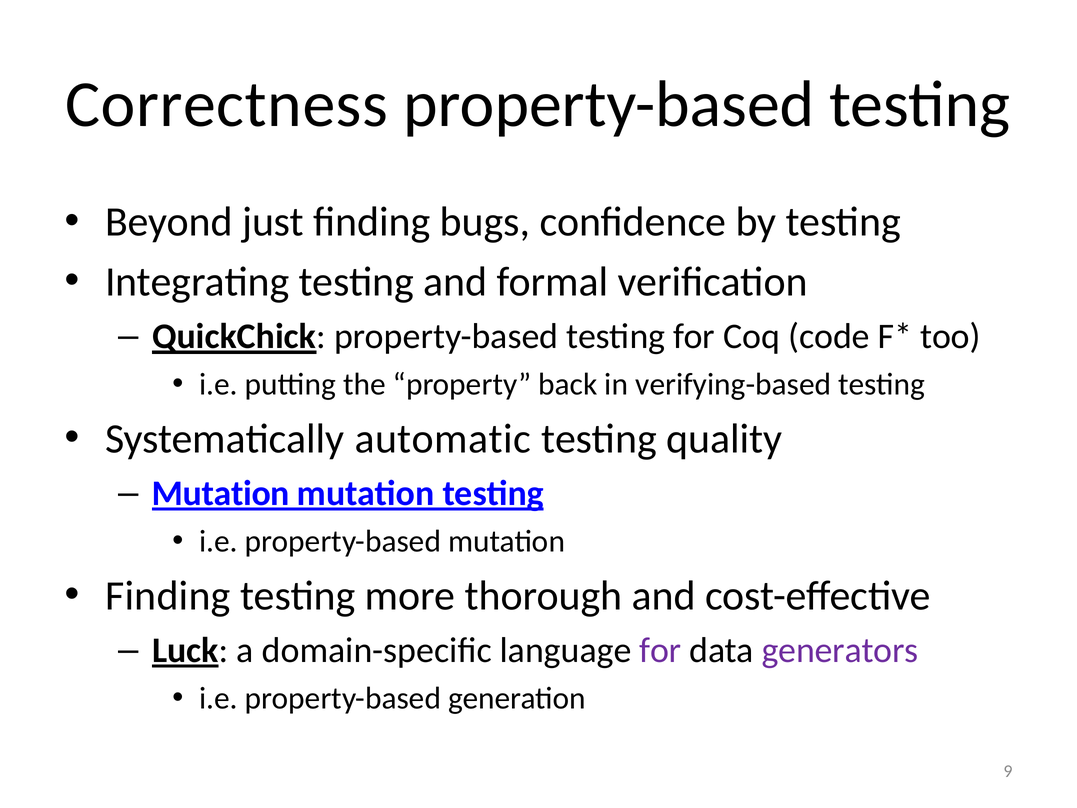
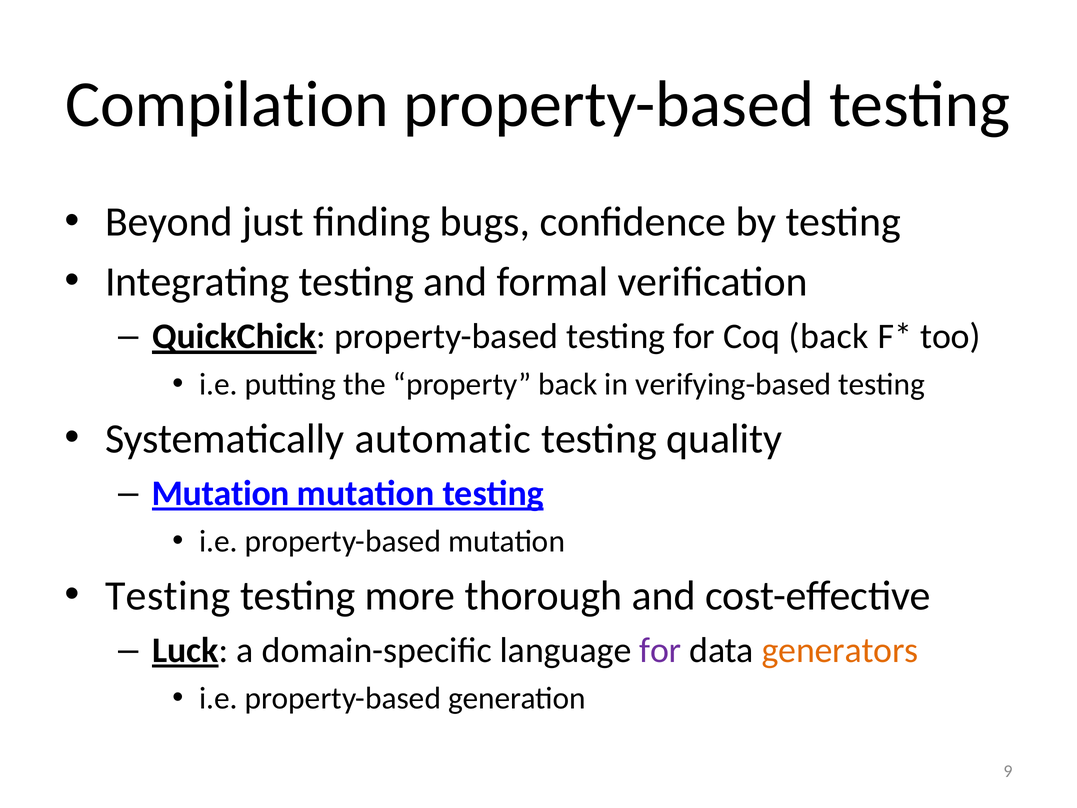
Correctness: Correctness -> Compilation
Coq code: code -> back
Finding at (168, 596): Finding -> Testing
generators colour: purple -> orange
